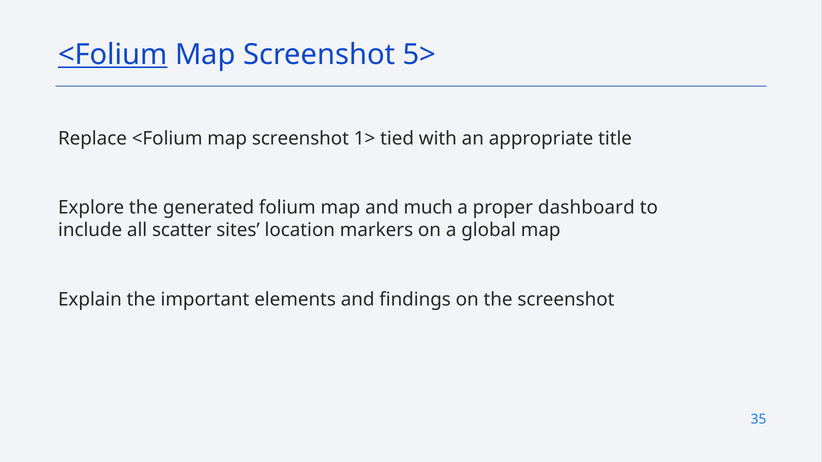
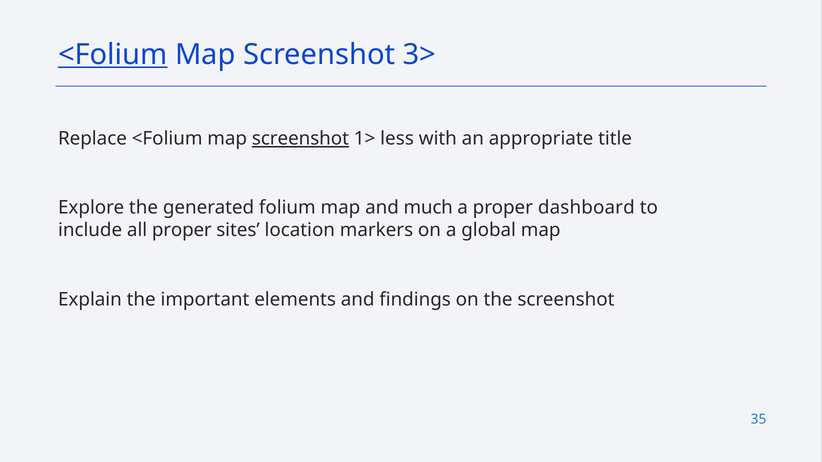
5>: 5> -> 3>
screenshot at (300, 139) underline: none -> present
tied: tied -> less
all scatter: scatter -> proper
